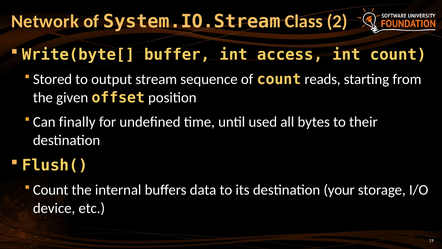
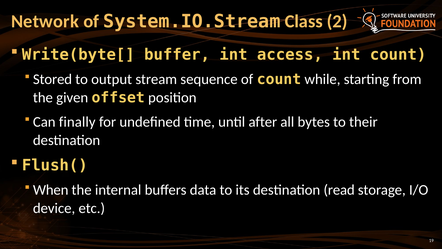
reads: reads -> while
used: used -> after
Count at (51, 190): Count -> When
your: your -> read
